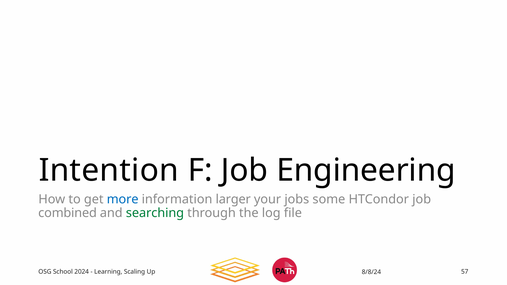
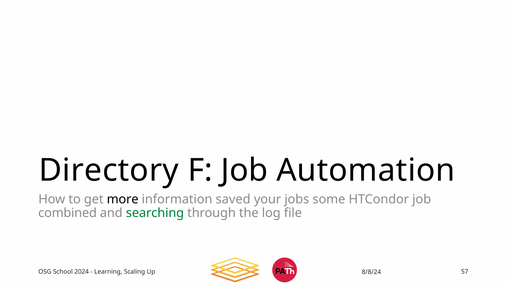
Intention: Intention -> Directory
Engineering: Engineering -> Automation
more colour: blue -> black
larger: larger -> saved
